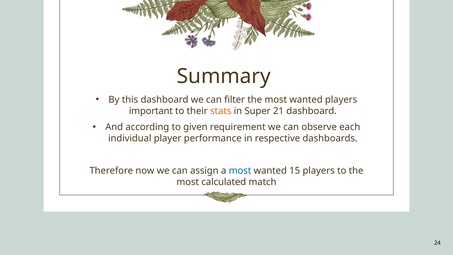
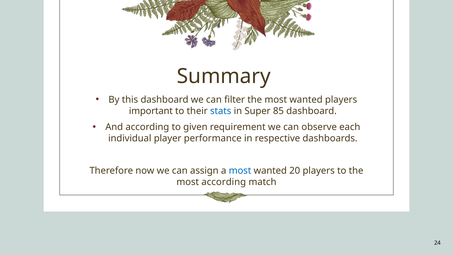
stats colour: orange -> blue
21: 21 -> 85
15: 15 -> 20
most calculated: calculated -> according
